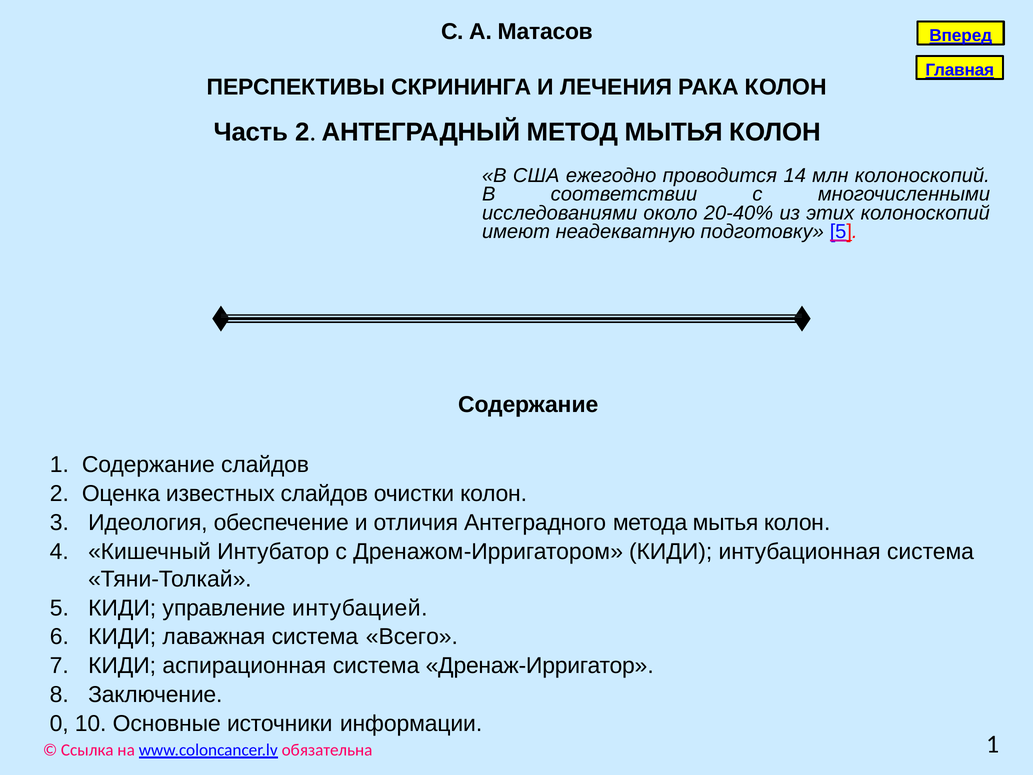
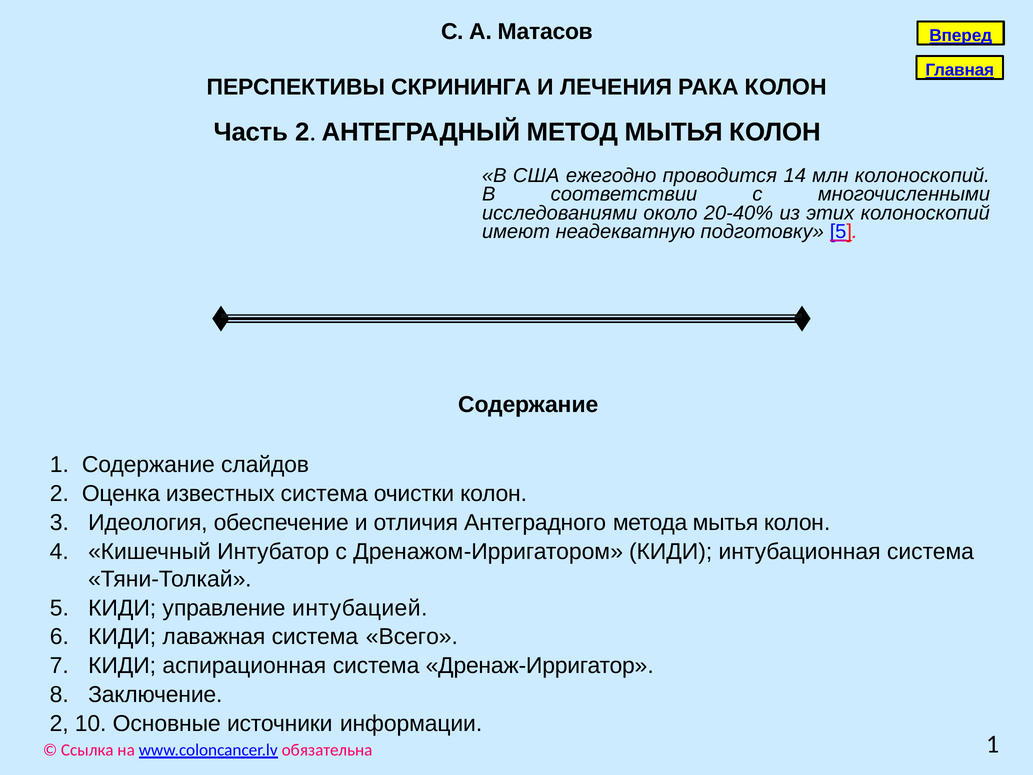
известных слайдов: слайдов -> система
0 at (59, 724): 0 -> 2
